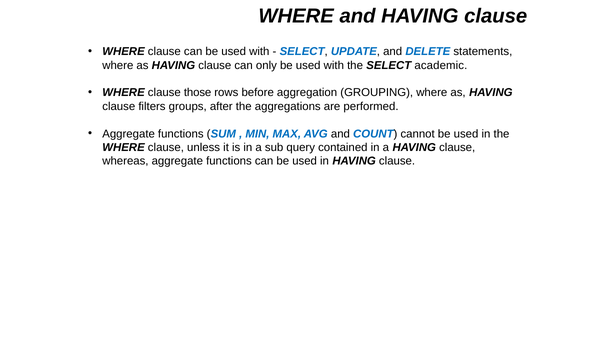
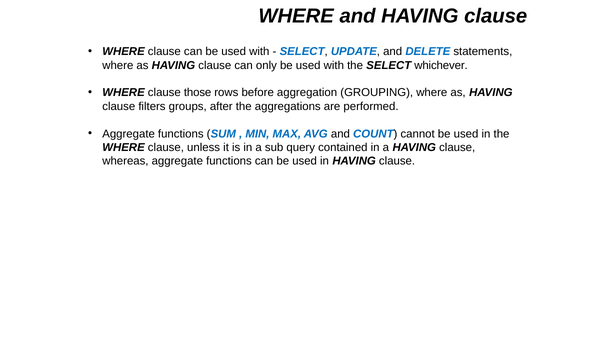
academic: academic -> whichever
